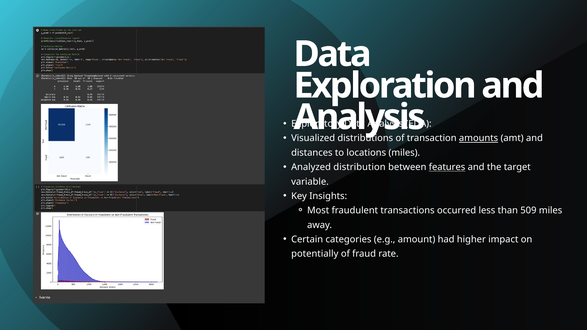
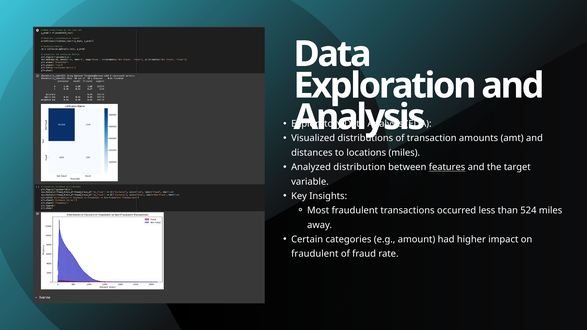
amounts underline: present -> none
509: 509 -> 524
potentially at (315, 254): potentially -> fraudulent
